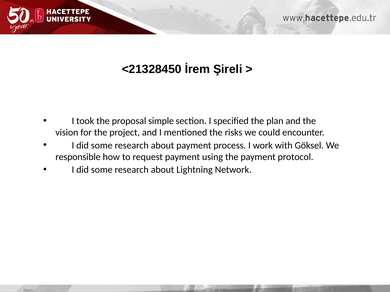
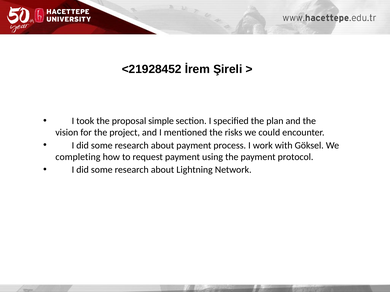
<21328450: <21328450 -> <21928452
responsible: responsible -> completing
